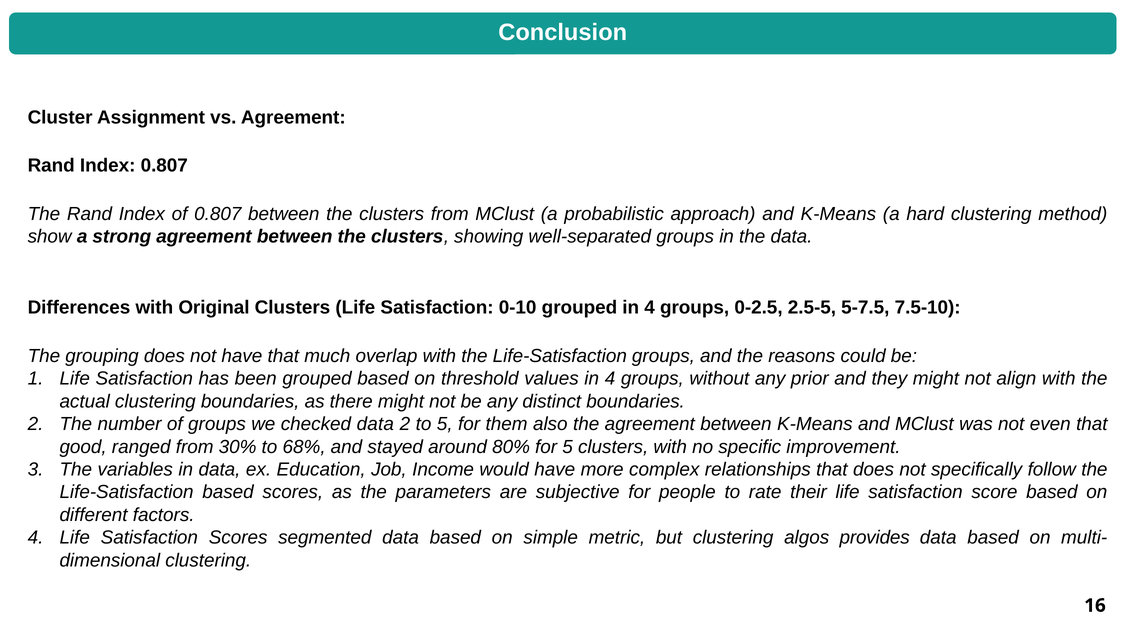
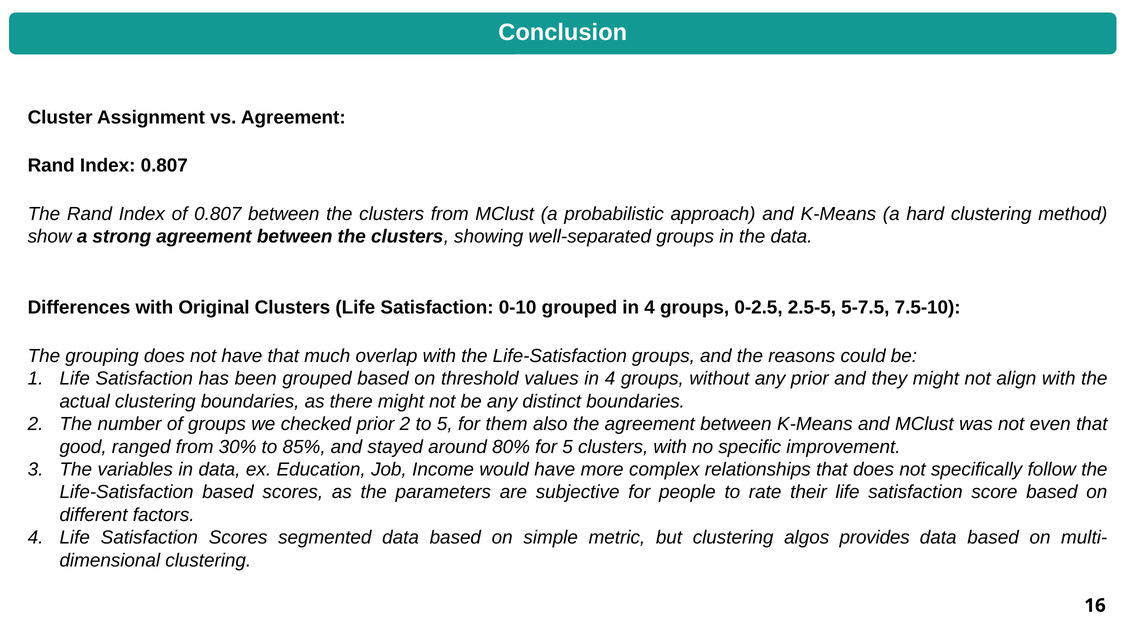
checked data: data -> prior
68%: 68% -> 85%
